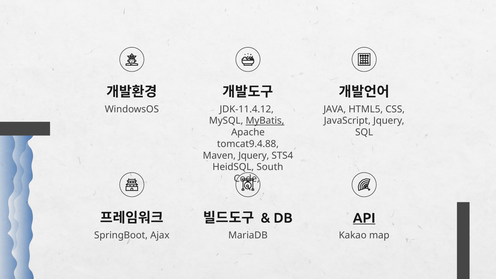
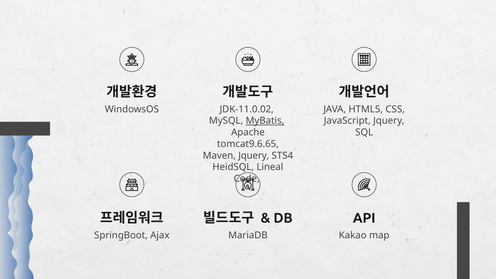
JDK-11.4.12: JDK-11.4.12 -> JDK-11.0.02
tomcat9.4.88: tomcat9.4.88 -> tomcat9.6.65
South: South -> Lineal
API underline: present -> none
